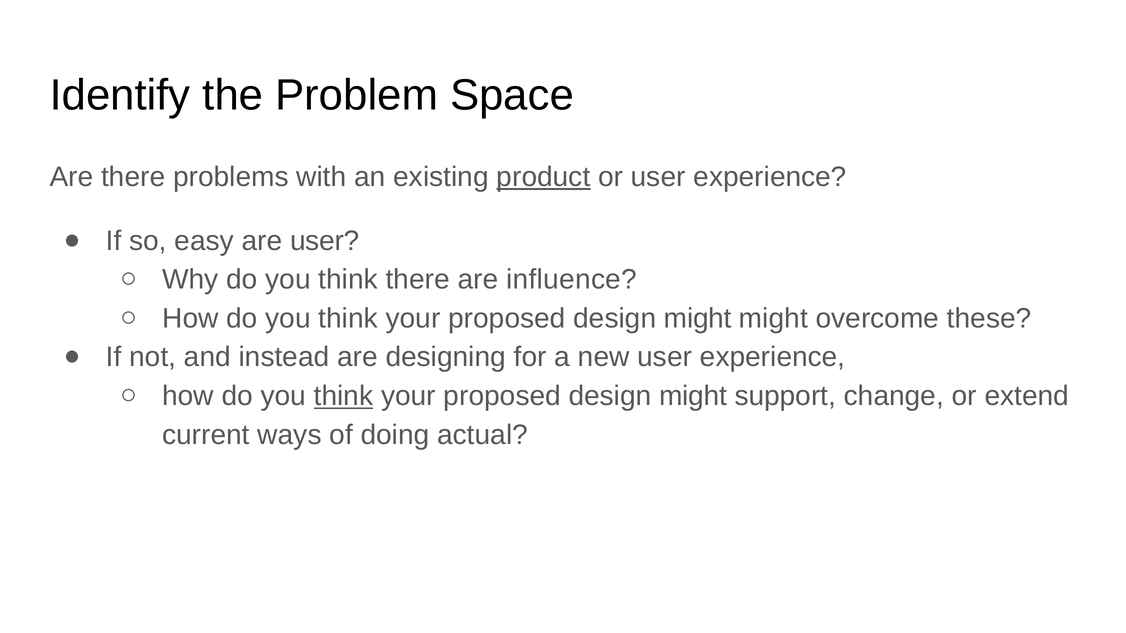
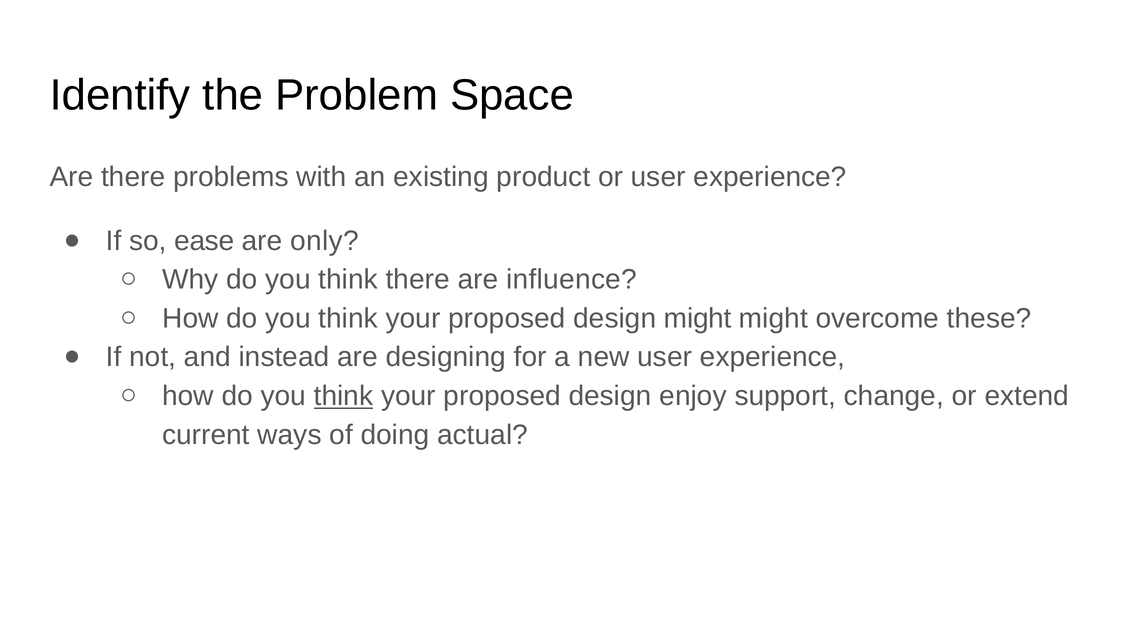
product underline: present -> none
easy: easy -> ease
are user: user -> only
might at (693, 396): might -> enjoy
